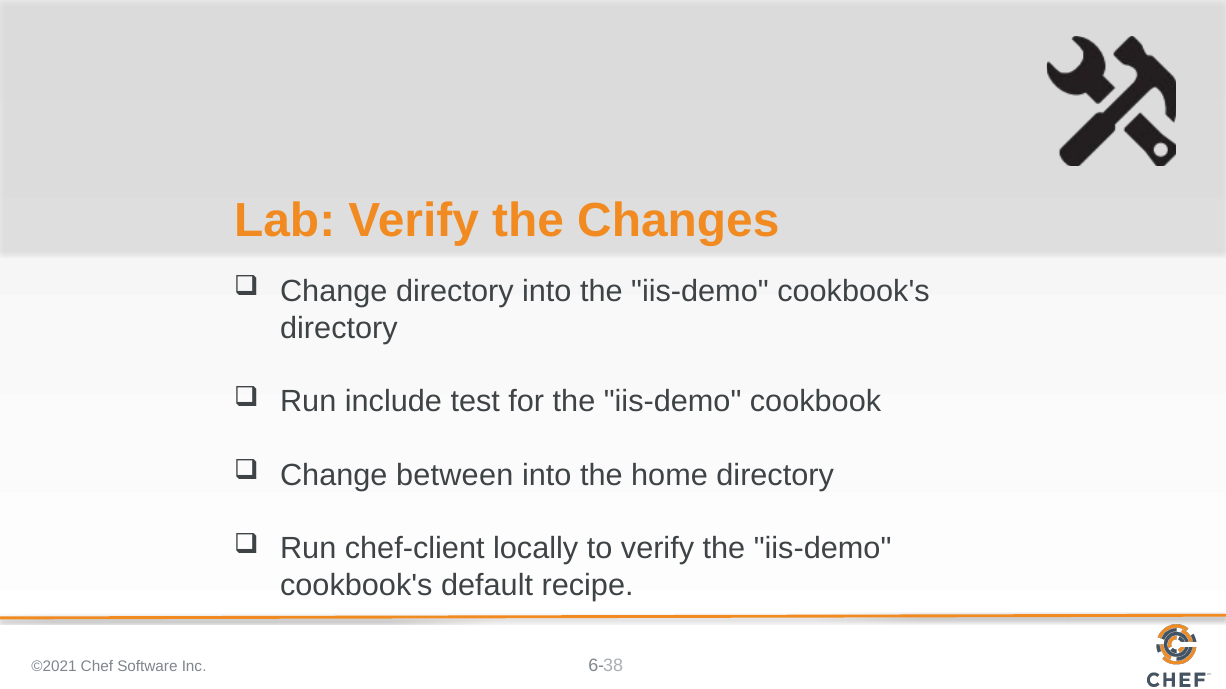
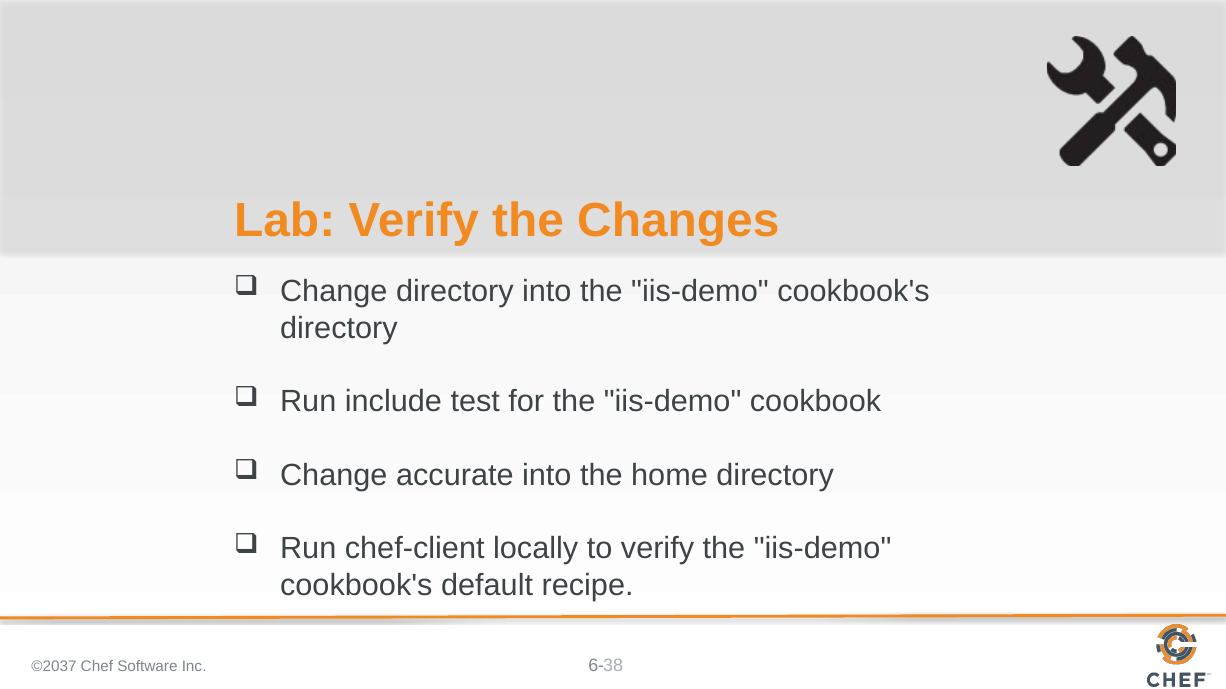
between: between -> accurate
©2021: ©2021 -> ©2037
